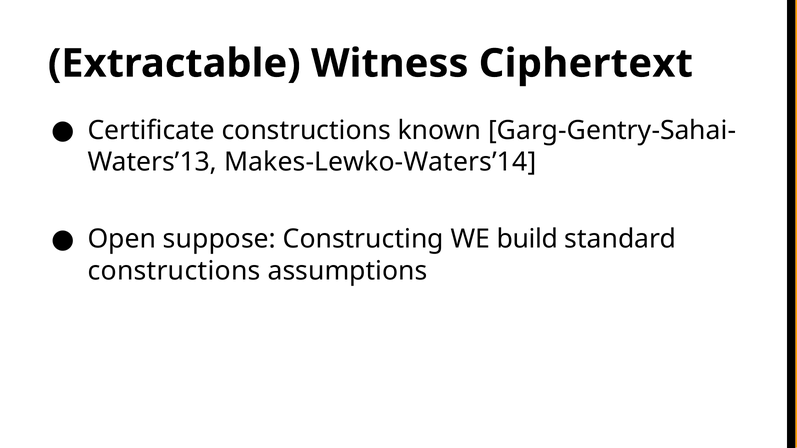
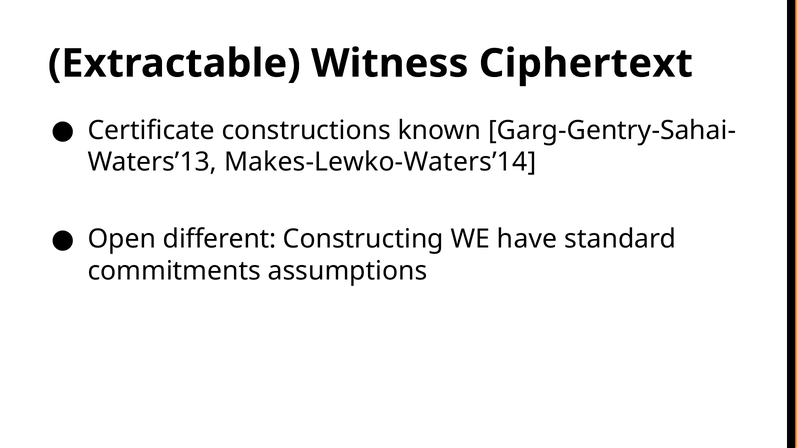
suppose: suppose -> different
build: build -> have
constructions at (174, 271): constructions -> commitments
